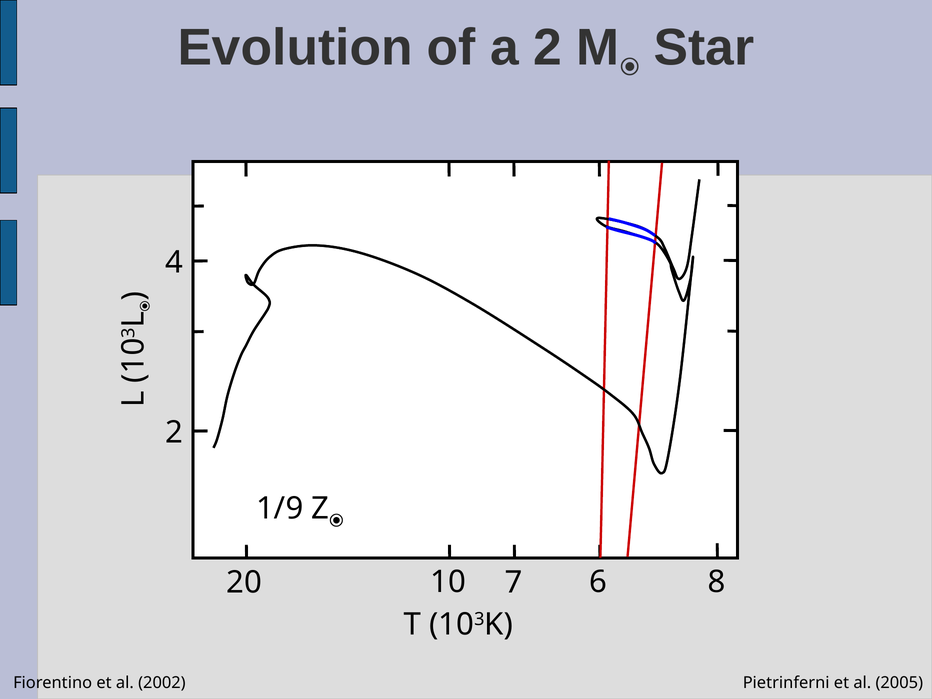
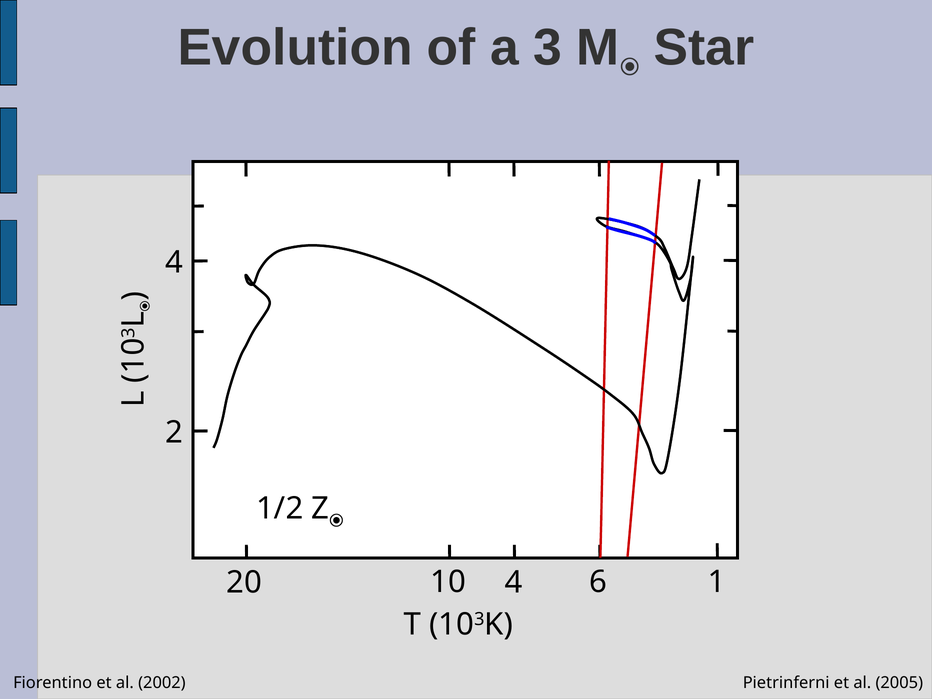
a 2: 2 -> 3
1/9: 1/9 -> 1/2
6 8: 8 -> 1
10 7: 7 -> 4
